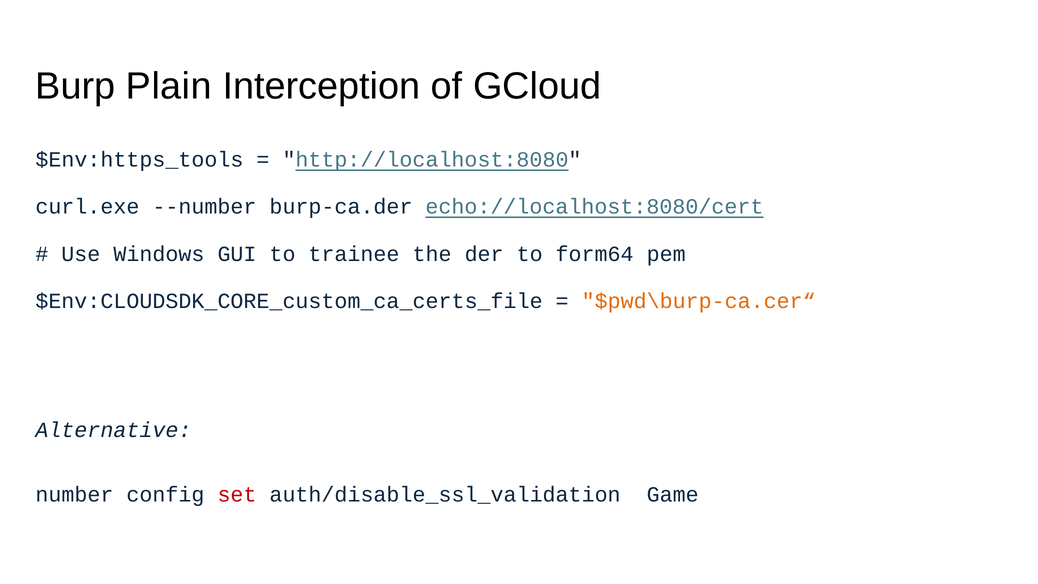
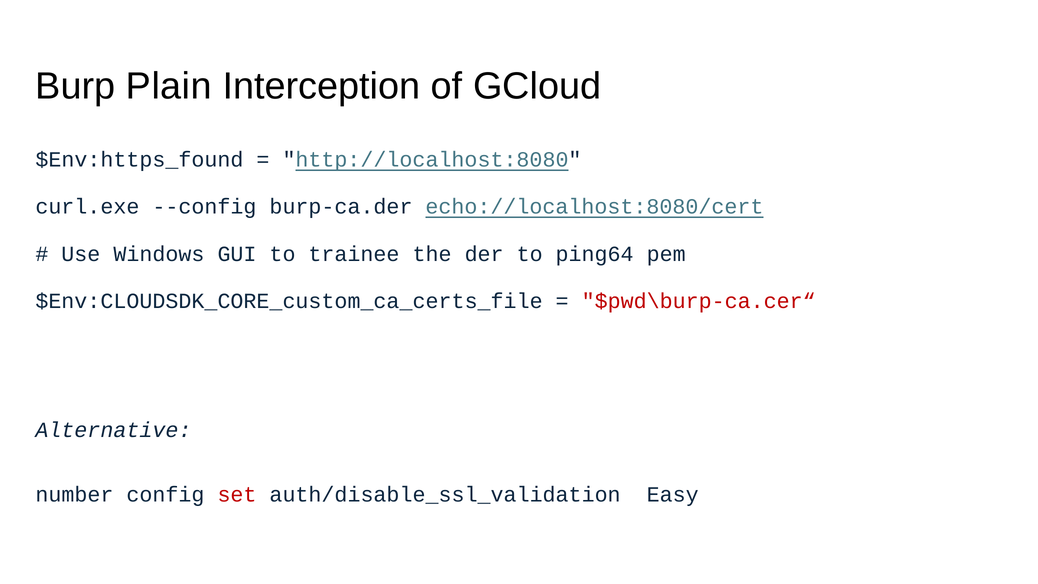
$Env:https_tools: $Env:https_tools -> $Env:https_found
--number: --number -> --config
form64: form64 -> ping64
$pwd\burp-ca.cer“ colour: orange -> red
Game: Game -> Easy
